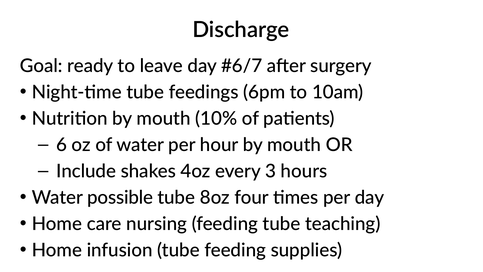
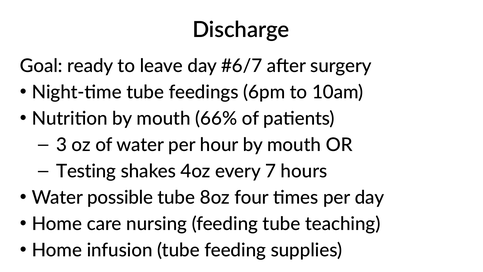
10%: 10% -> 66%
6: 6 -> 3
Include: Include -> Testing
3: 3 -> 7
